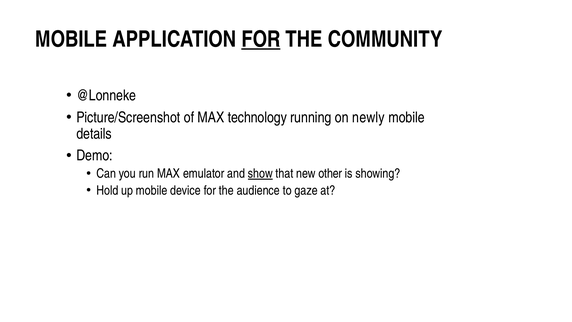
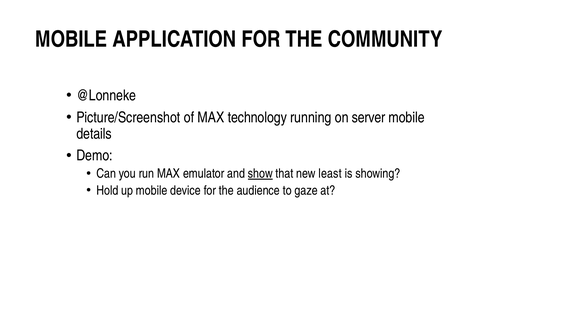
FOR at (261, 39) underline: present -> none
newly: newly -> server
other: other -> least
